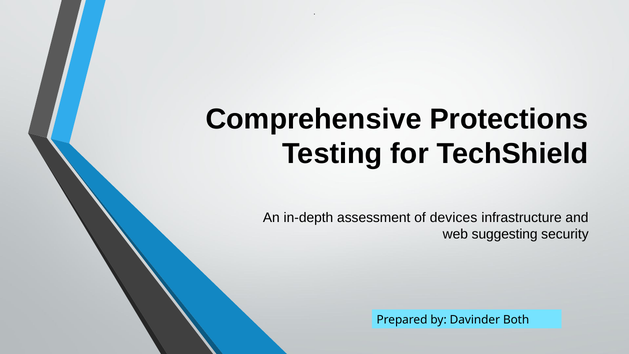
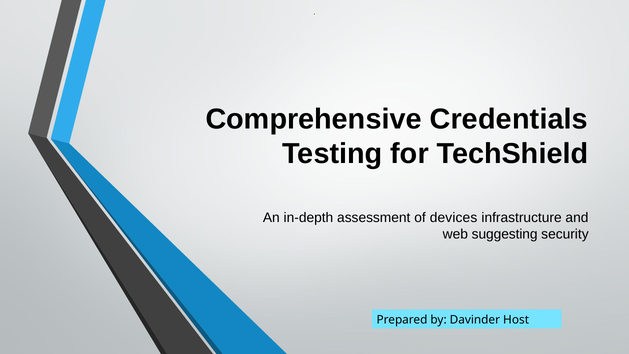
Protections: Protections -> Credentials
Both: Both -> Host
